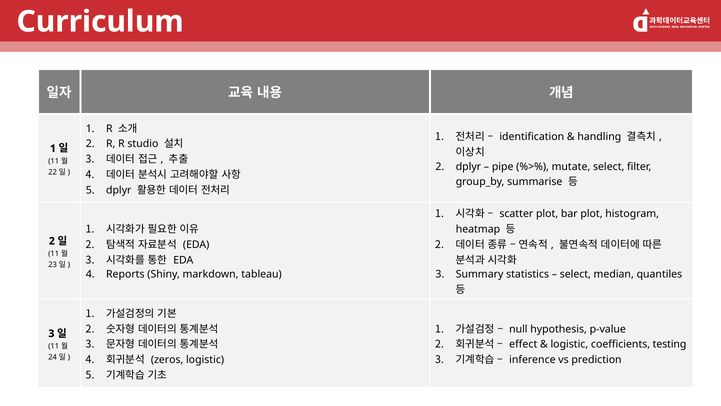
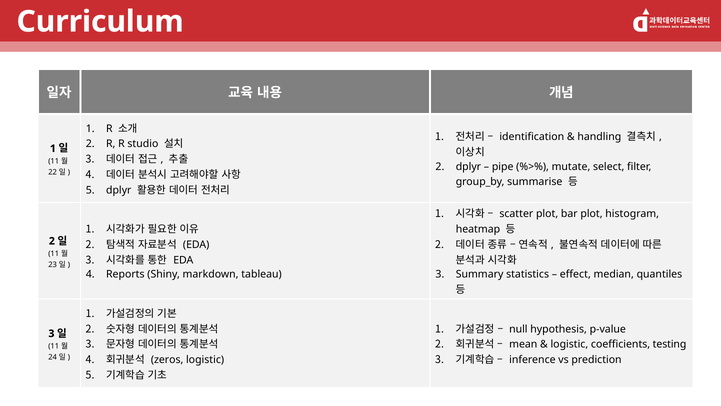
select at (575, 274): select -> effect
effect: effect -> mean
